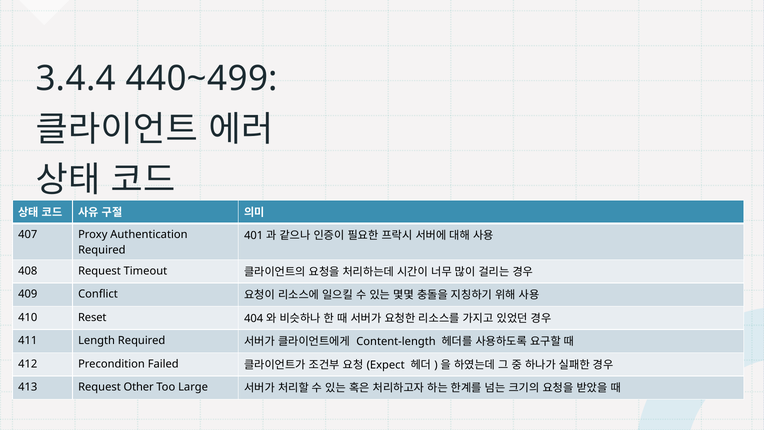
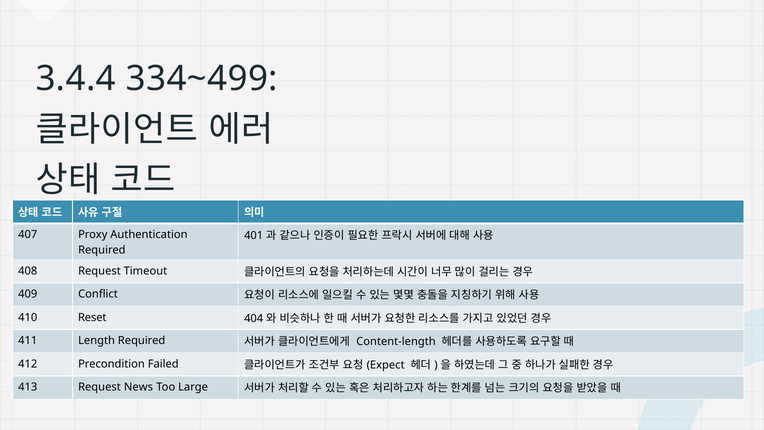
440~499: 440~499 -> 334~499
Other: Other -> News
